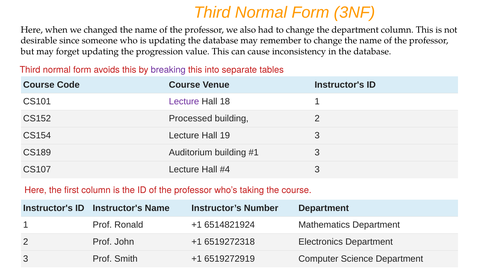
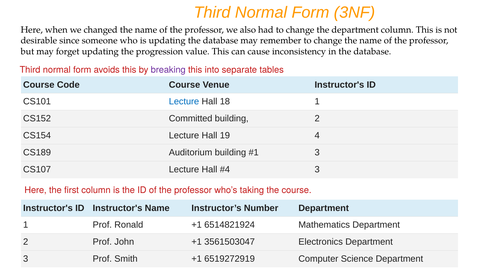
Lecture at (184, 101) colour: purple -> blue
Processed: Processed -> Committed
19 3: 3 -> 4
6519272318: 6519272318 -> 3561503047
